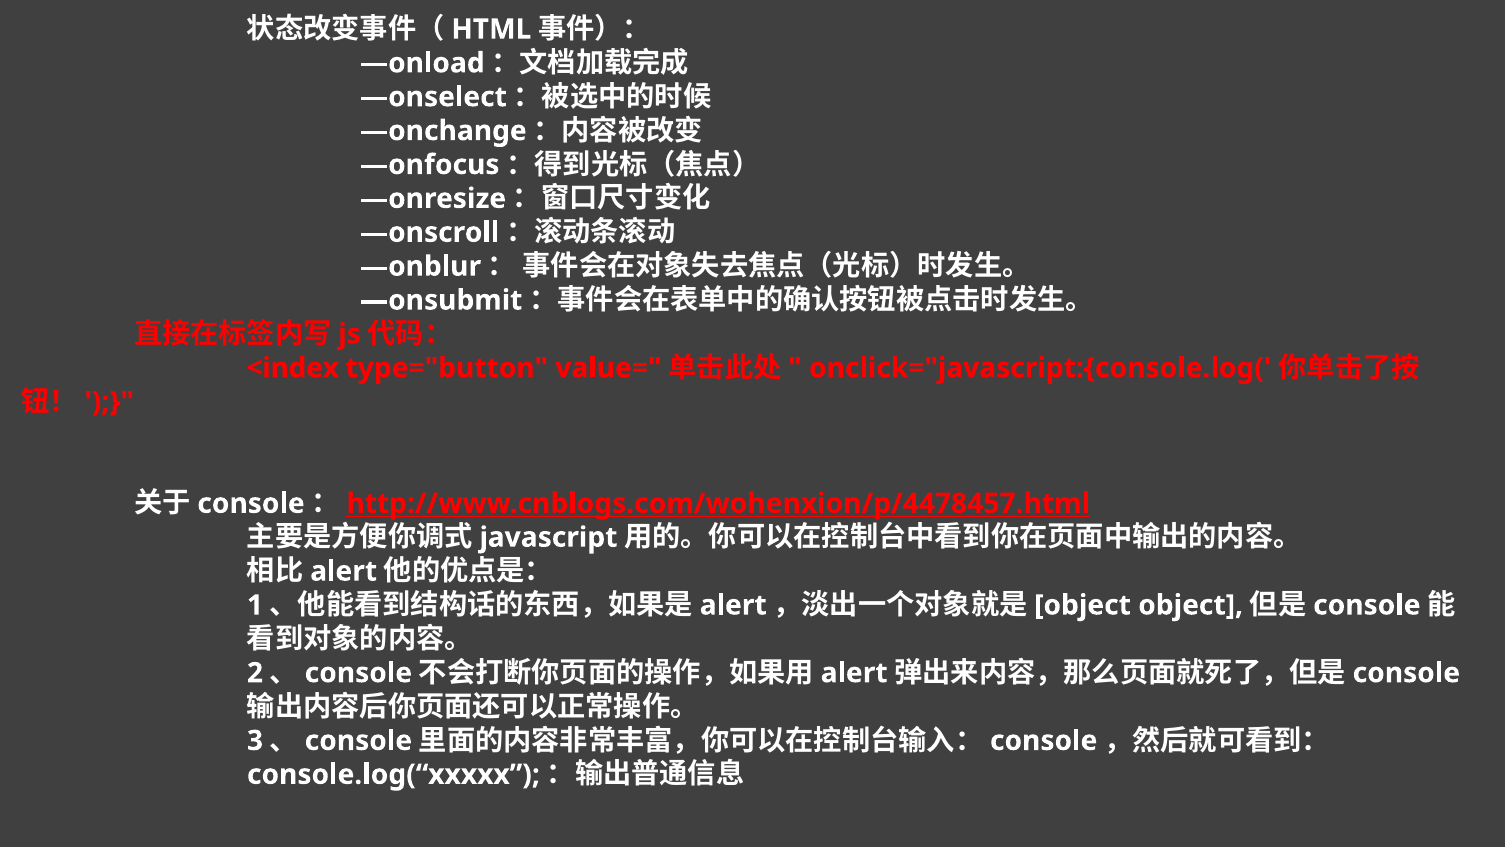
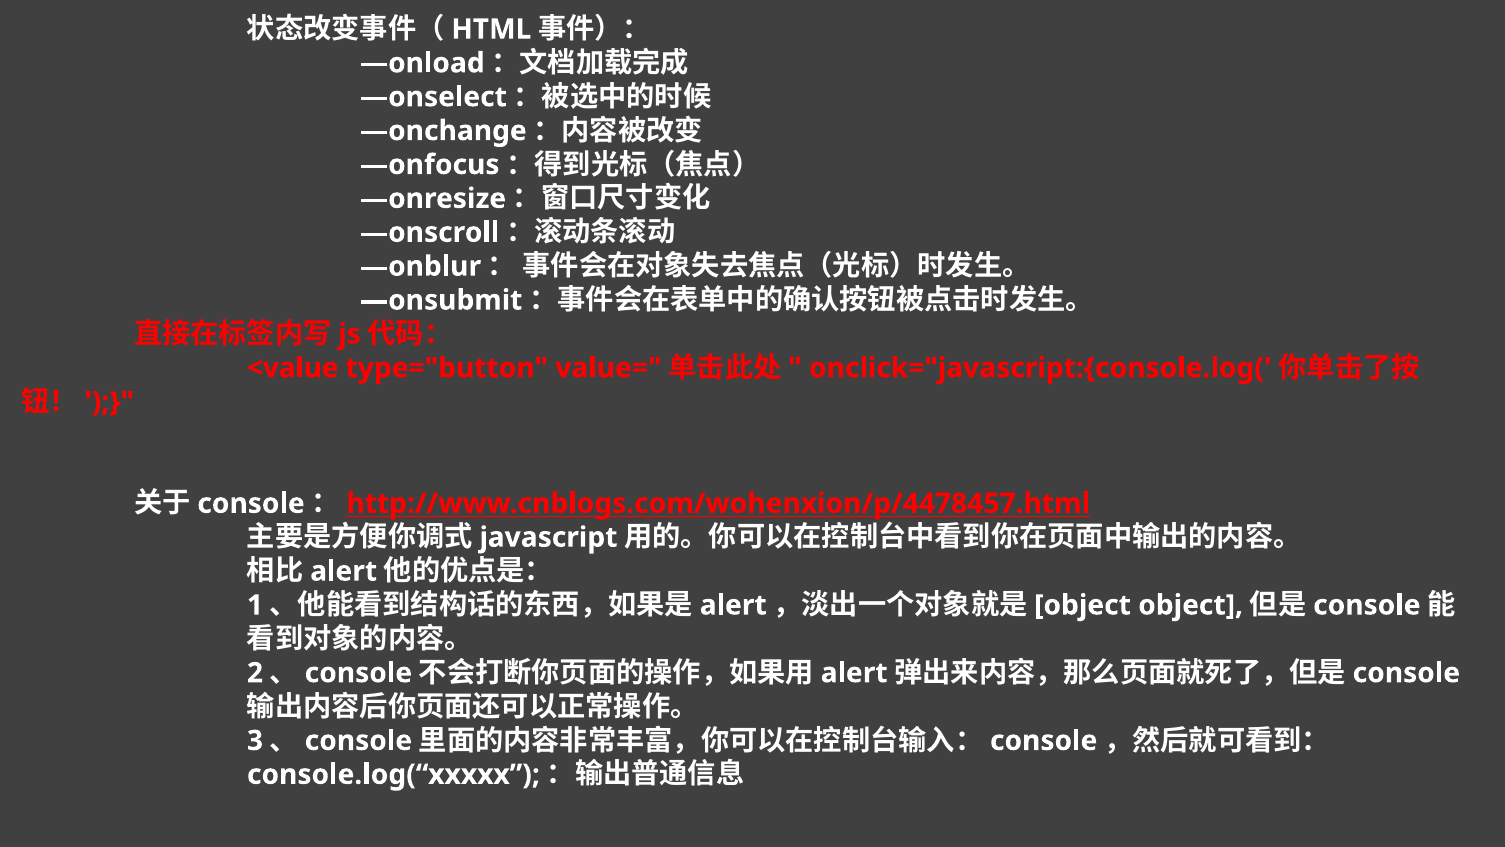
<index: <index -> <value
